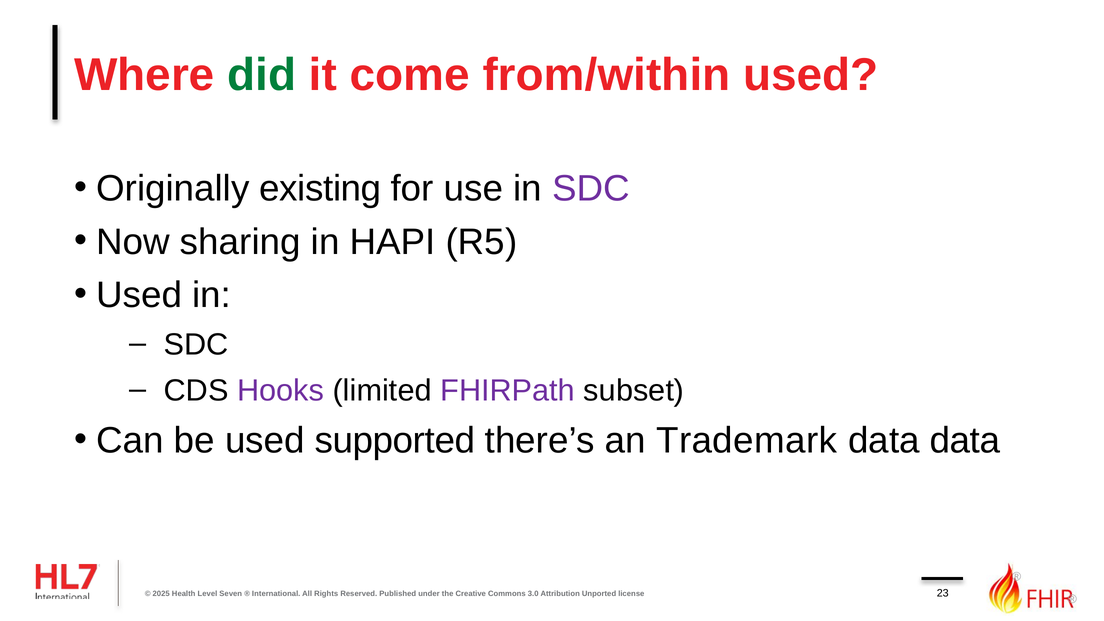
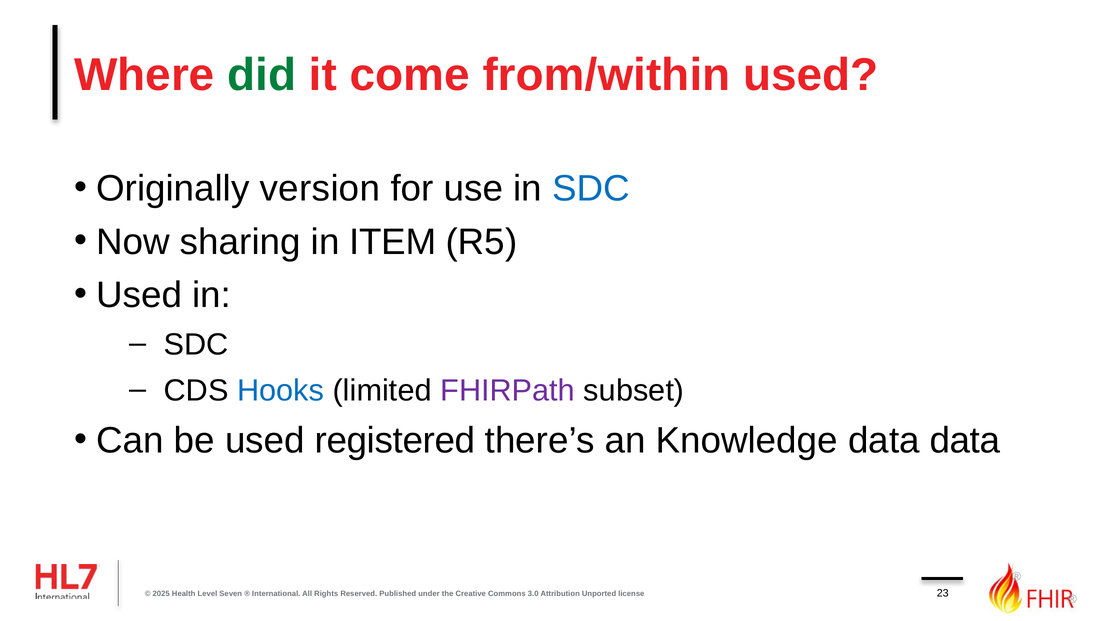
existing: existing -> version
SDC at (591, 189) colour: purple -> blue
HAPI: HAPI -> ITEM
Hooks colour: purple -> blue
supported: supported -> registered
Trademark: Trademark -> Knowledge
